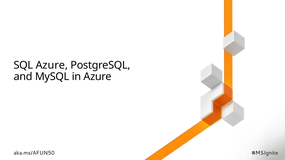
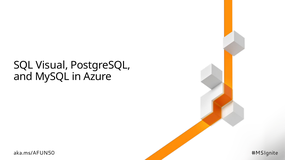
SQL Azure: Azure -> Visual
